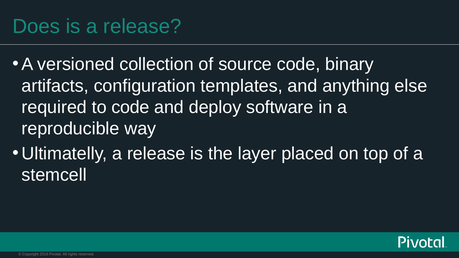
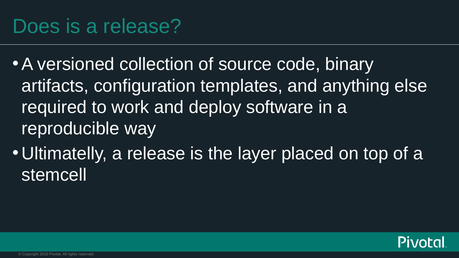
to code: code -> work
